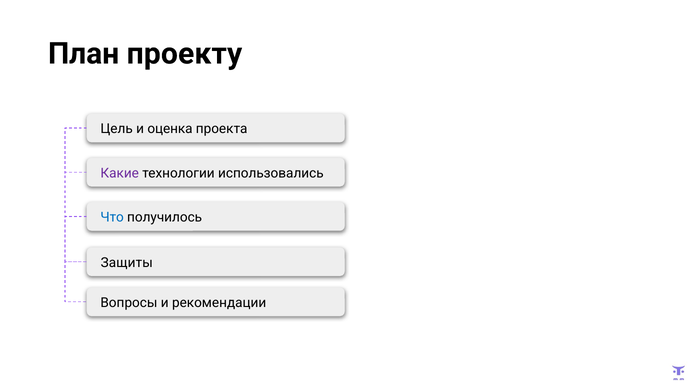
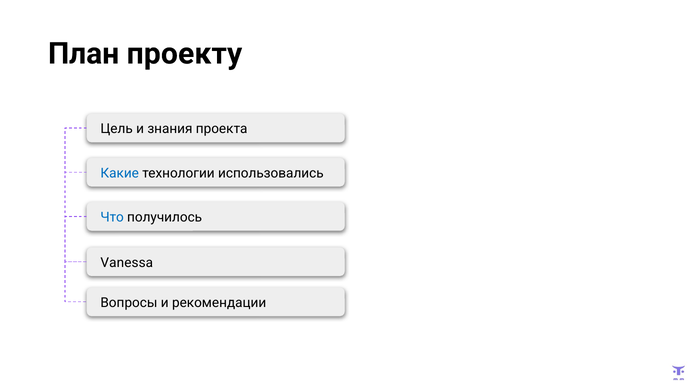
оценка: оценка -> знания
Какие colour: purple -> blue
Защиты: Защиты -> Vanessa
